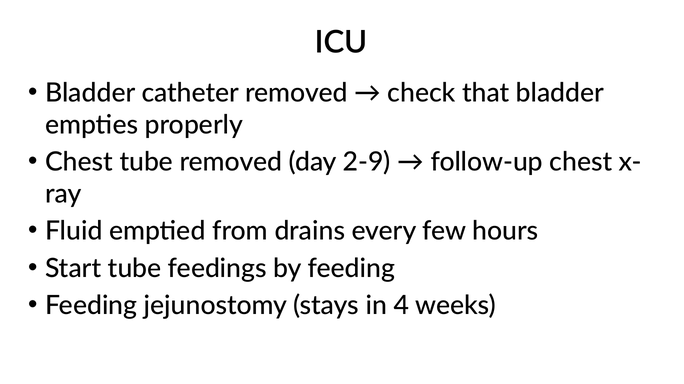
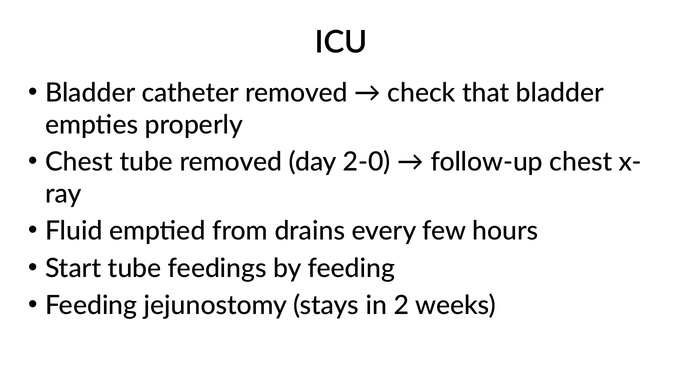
2-9: 2-9 -> 2-0
4: 4 -> 2
